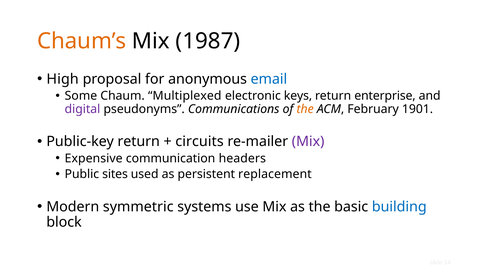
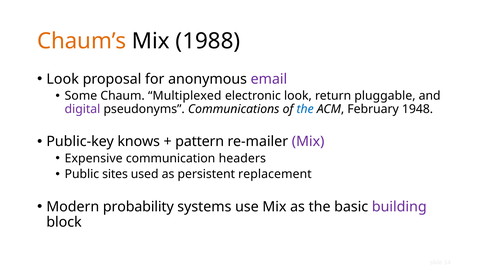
1987: 1987 -> 1988
High at (63, 79): High -> Look
email colour: blue -> purple
electronic keys: keys -> look
enterprise: enterprise -> pluggable
the at (305, 109) colour: orange -> blue
1901: 1901 -> 1948
Public-key return: return -> knows
circuits: circuits -> pattern
symmetric: symmetric -> probability
building colour: blue -> purple
